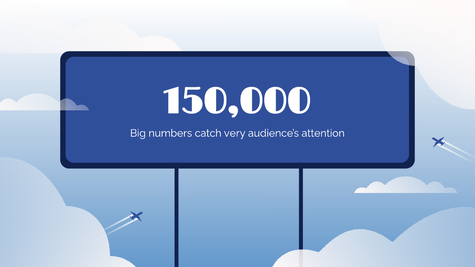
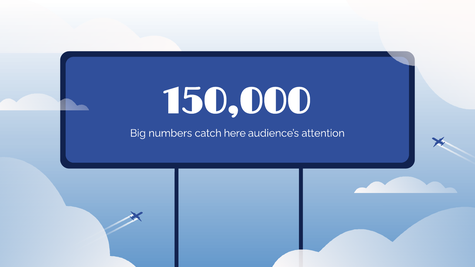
very: very -> here
